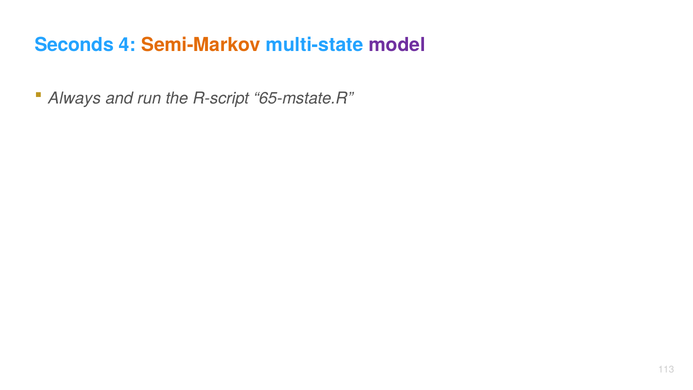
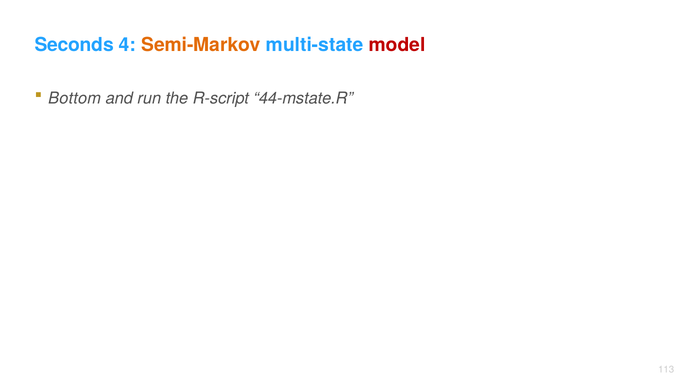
model colour: purple -> red
Always: Always -> Bottom
65-mstate.R: 65-mstate.R -> 44-mstate.R
